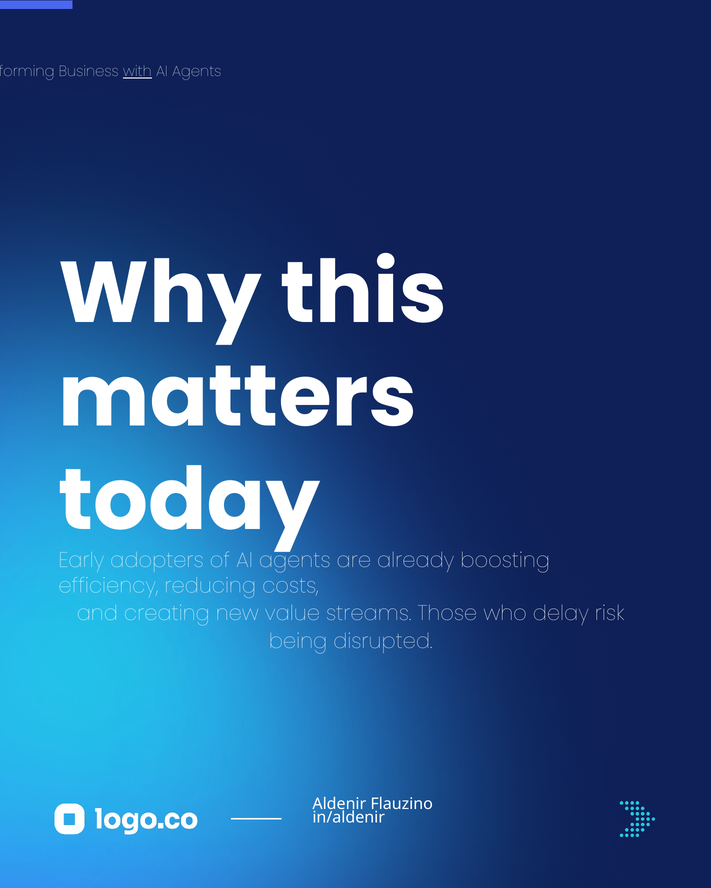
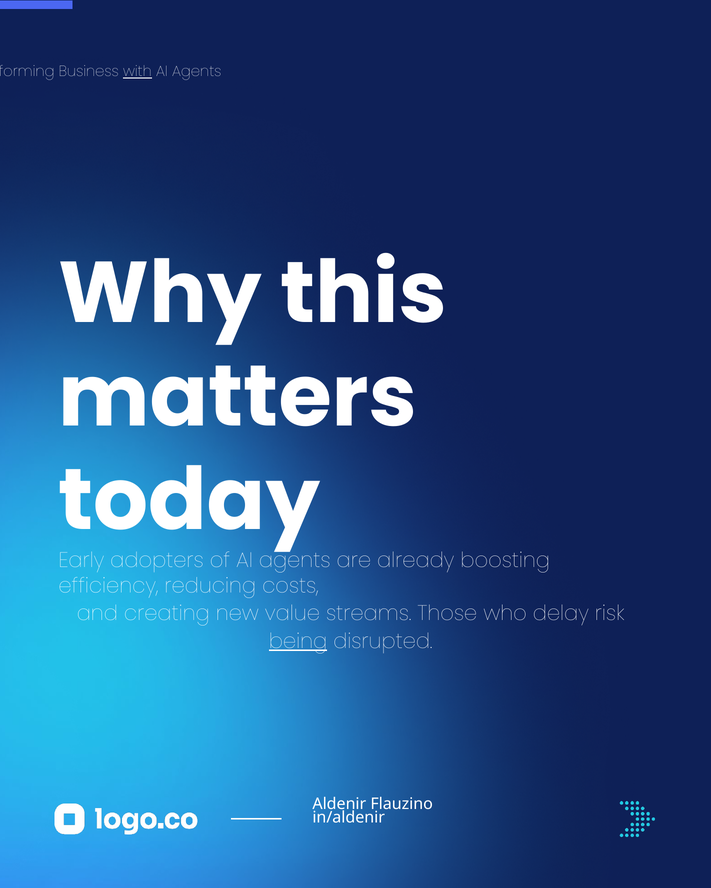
being underline: none -> present
